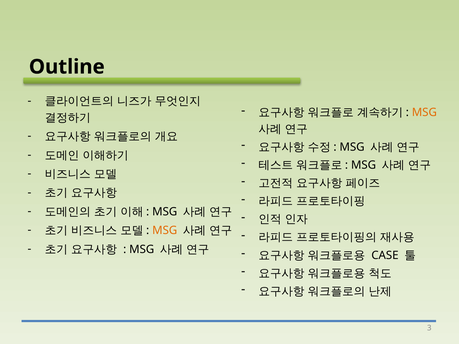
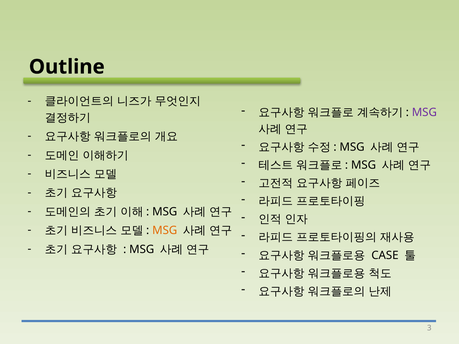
MSG at (424, 113) colour: orange -> purple
